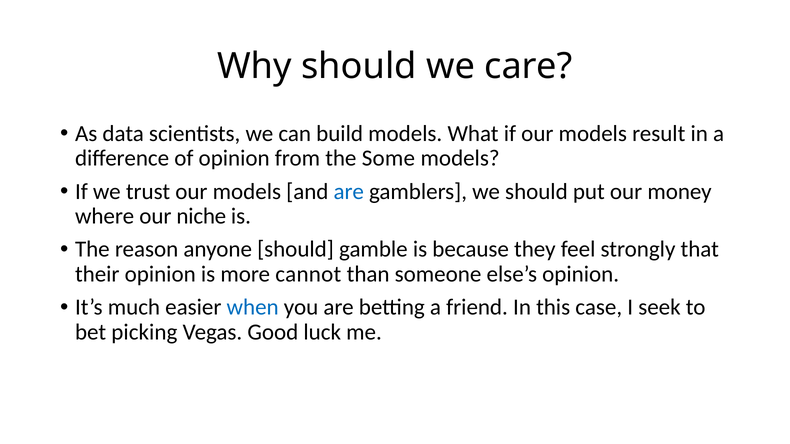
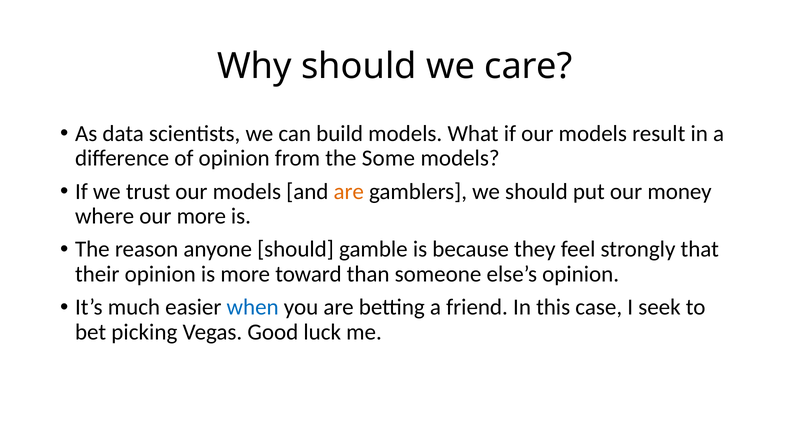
are at (349, 192) colour: blue -> orange
our niche: niche -> more
cannot: cannot -> toward
